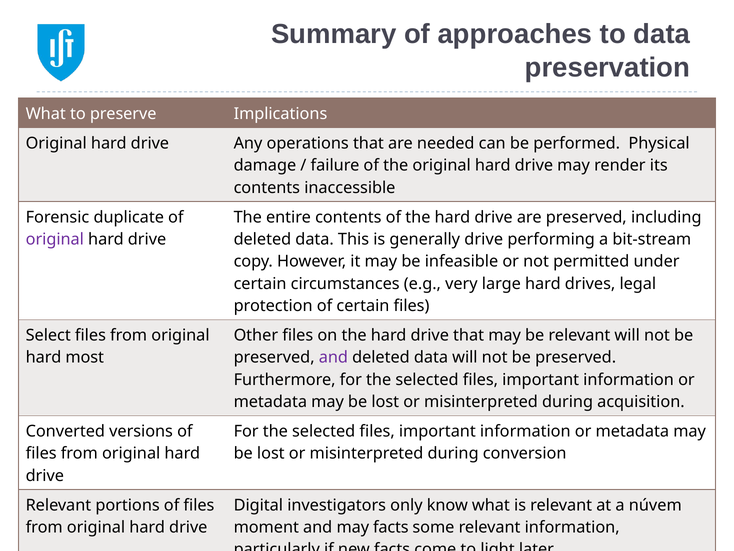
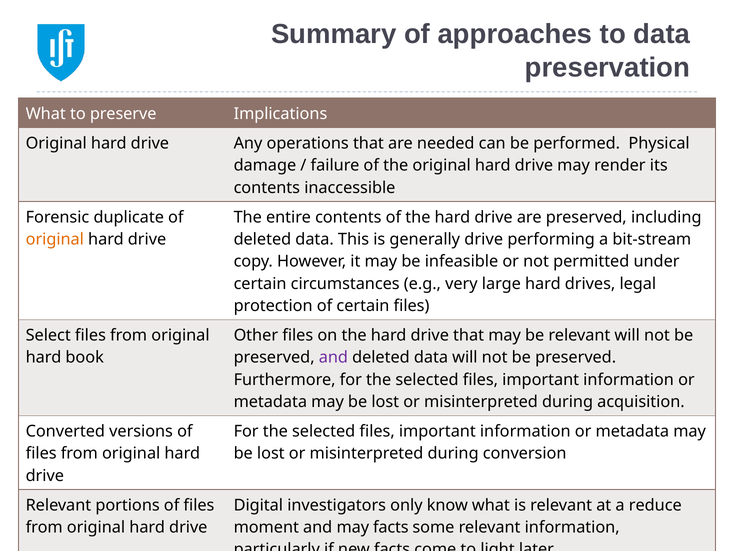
original at (55, 239) colour: purple -> orange
most: most -> book
núvem: núvem -> reduce
